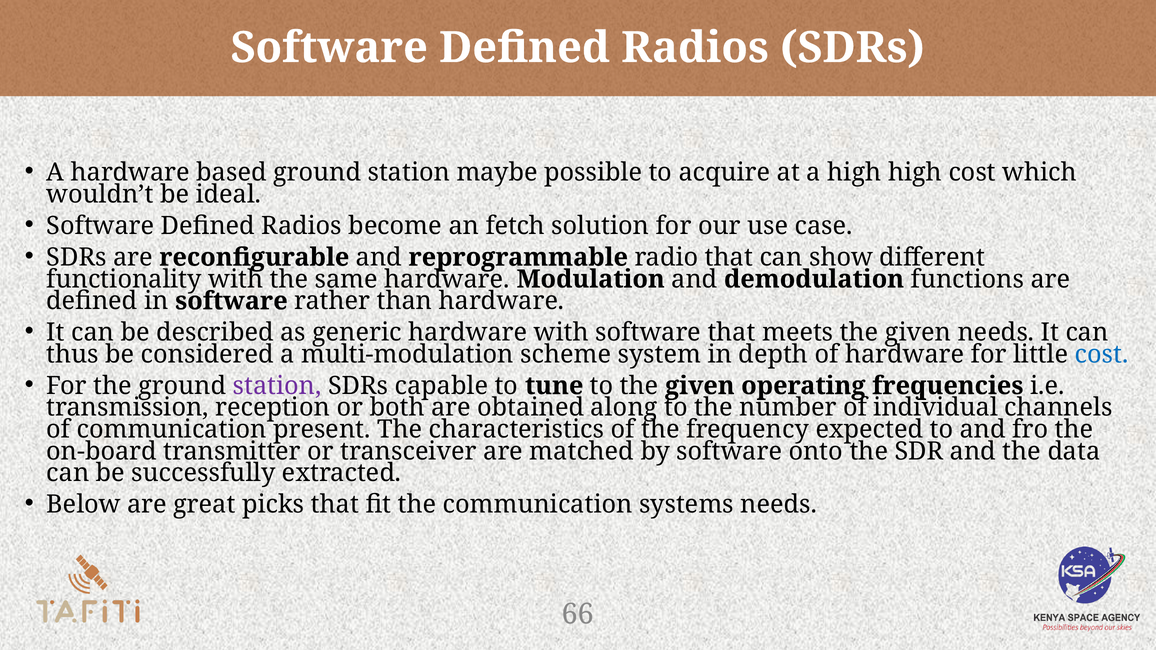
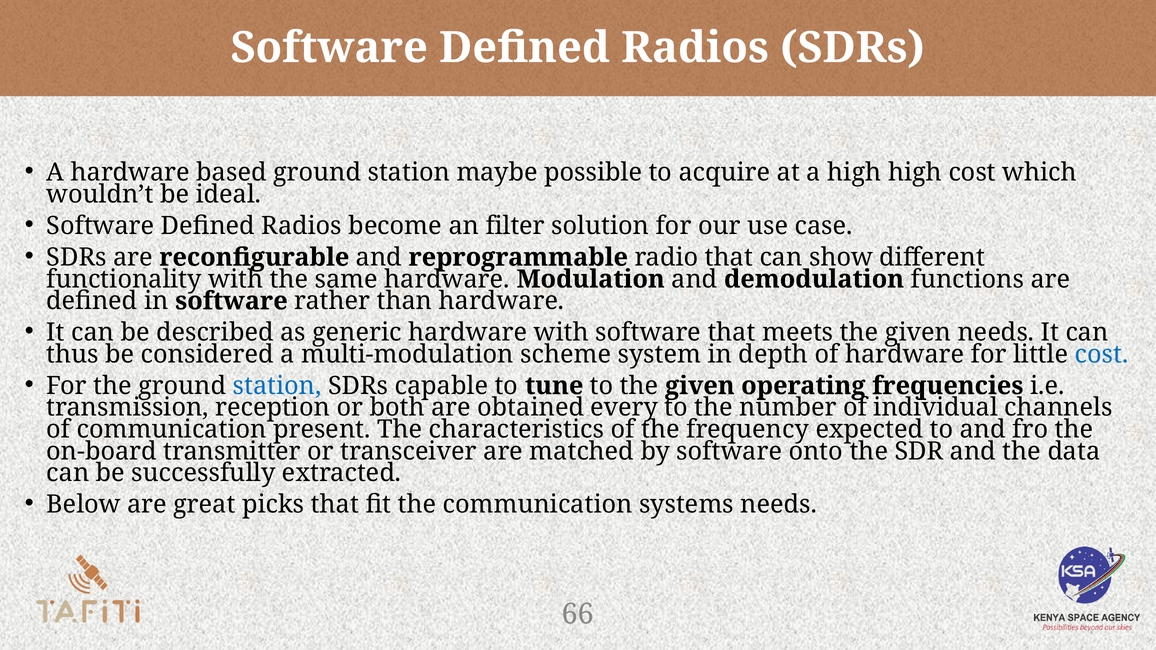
fetch: fetch -> filter
station at (277, 386) colour: purple -> blue
along: along -> every
